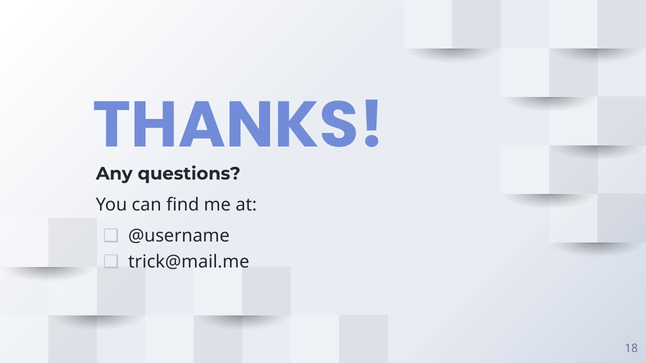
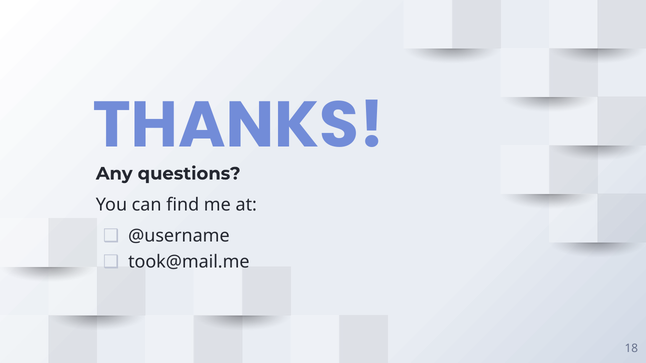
trick@mail.me: trick@mail.me -> took@mail.me
